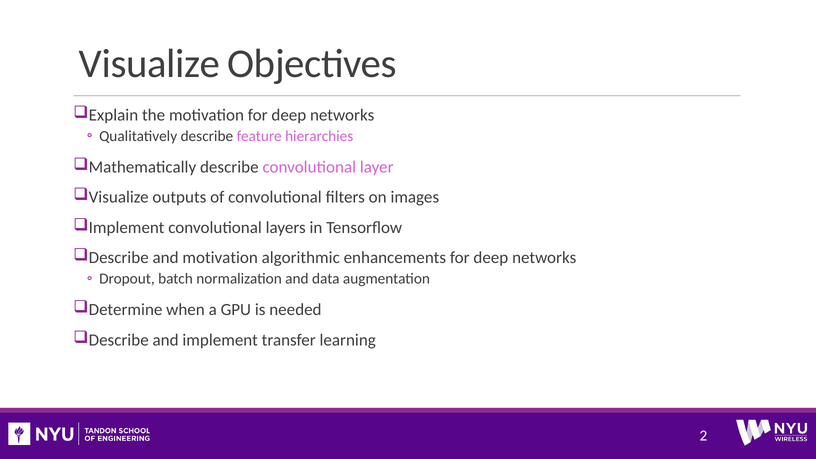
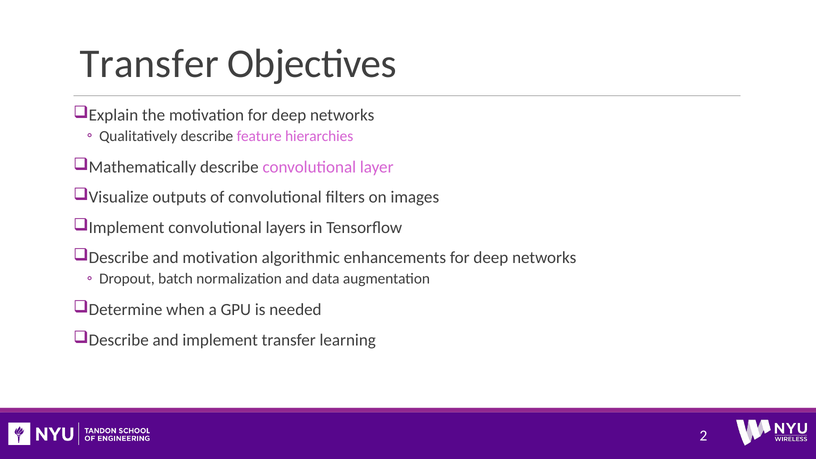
Visualize at (150, 64): Visualize -> Transfer
